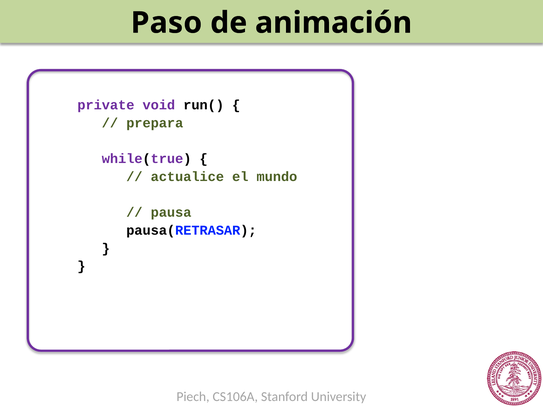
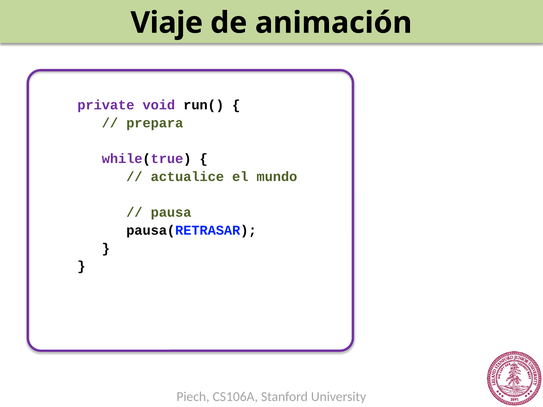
Paso: Paso -> Viaje
